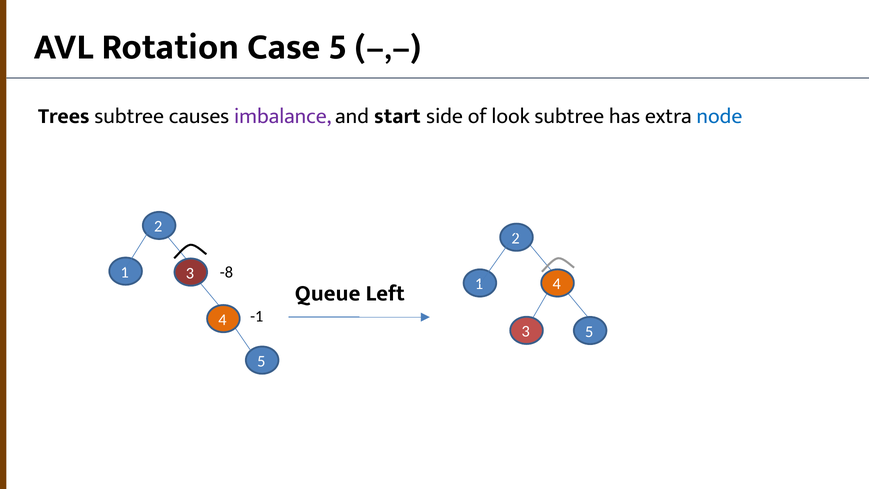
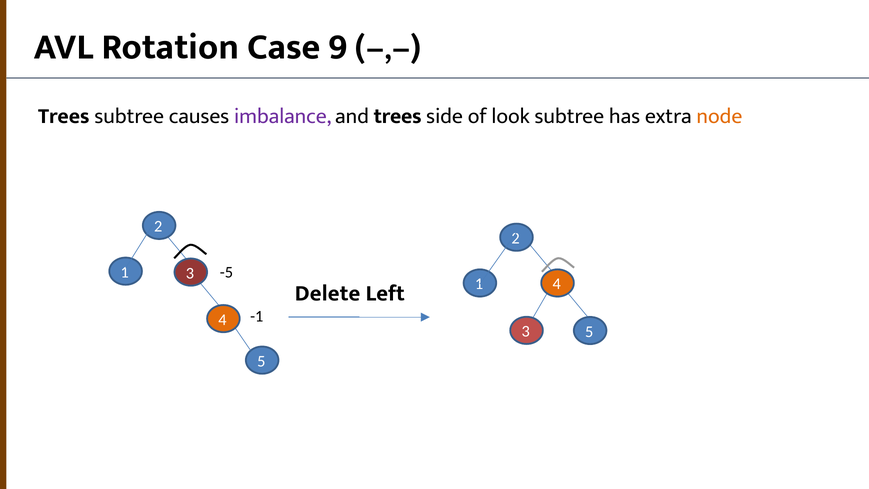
Case 5: 5 -> 9
and start: start -> trees
node colour: blue -> orange
-8: -8 -> -5
Queue: Queue -> Delete
